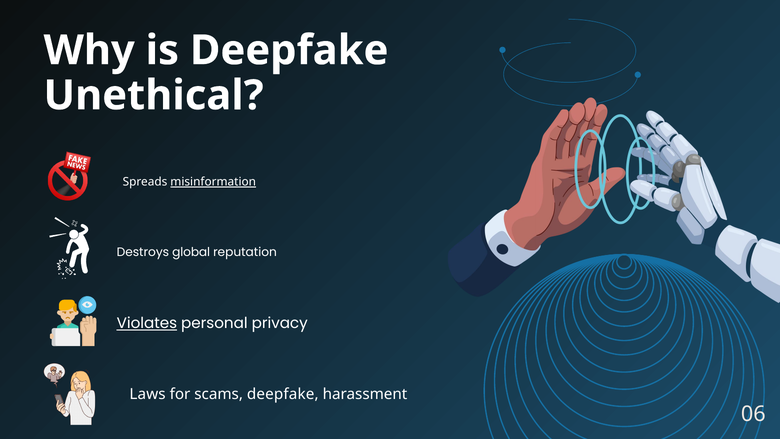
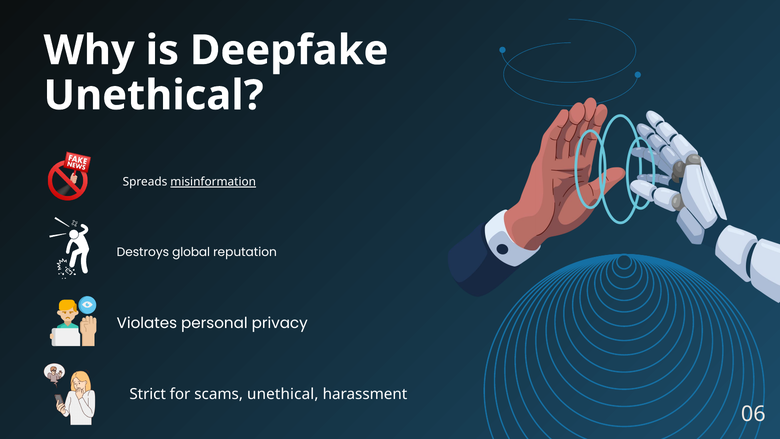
Violates underline: present -> none
Laws: Laws -> Strict
scams deepfake: deepfake -> unethical
